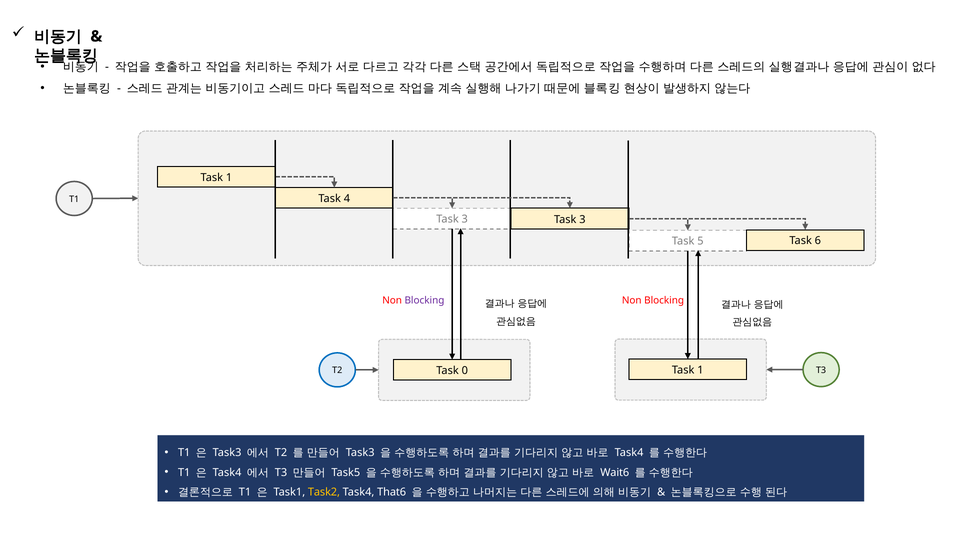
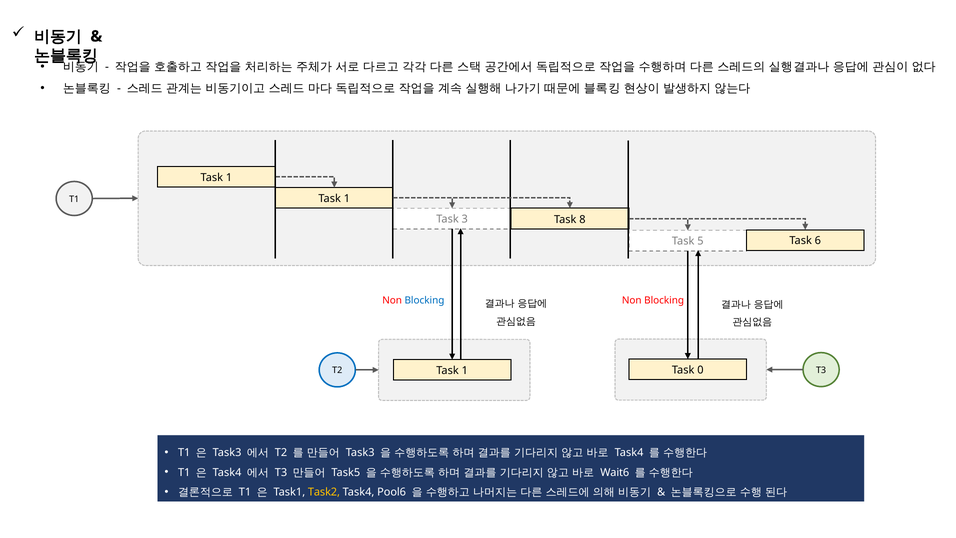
T1 Task 4: 4 -> 1
3 at (582, 219): 3 -> 8
Blocking at (424, 301) colour: purple -> blue
1 at (700, 370): 1 -> 0
0 at (465, 370): 0 -> 1
That6: That6 -> Pool6
